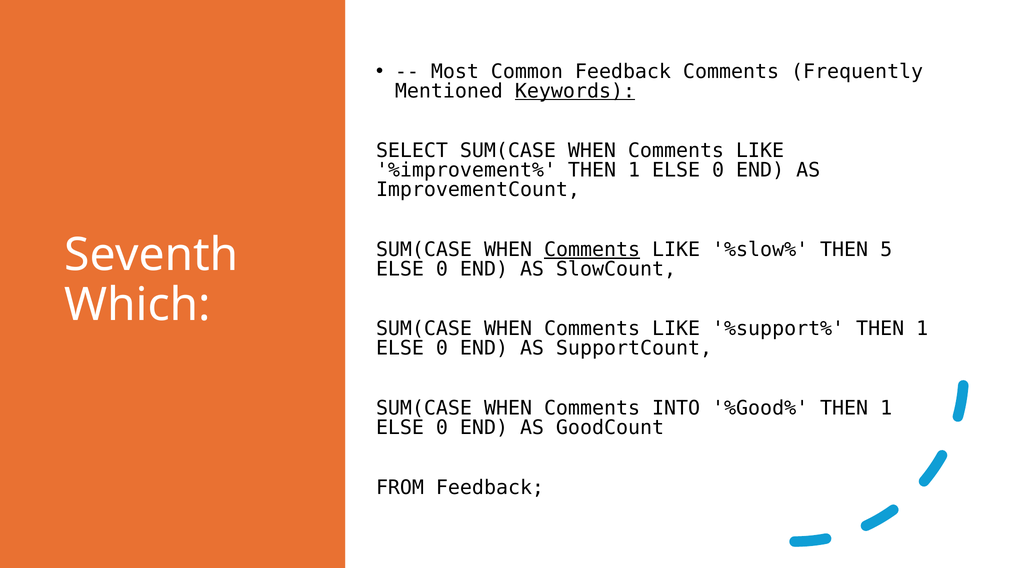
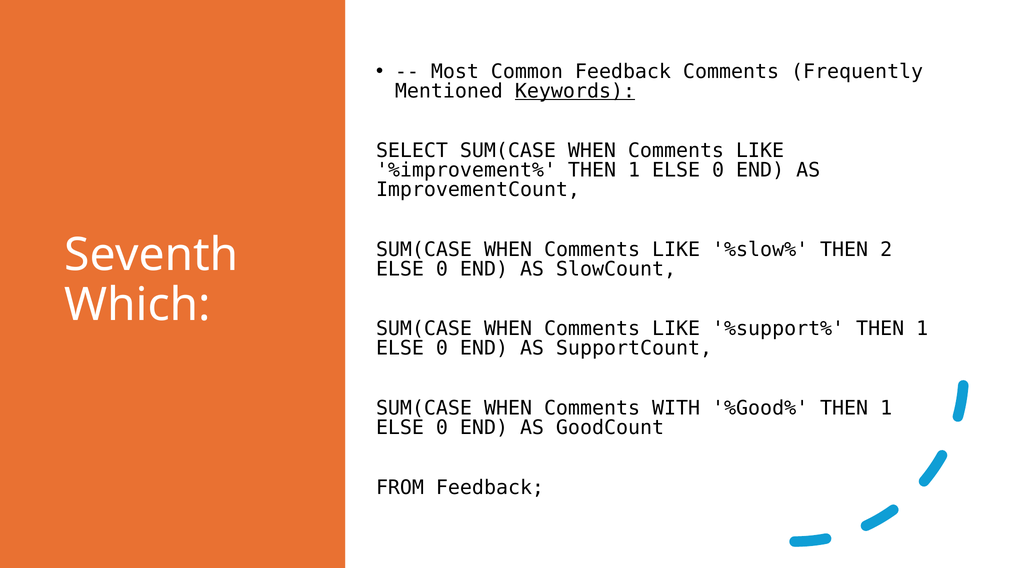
Comments at (592, 250) underline: present -> none
5: 5 -> 2
INTO: INTO -> WITH
